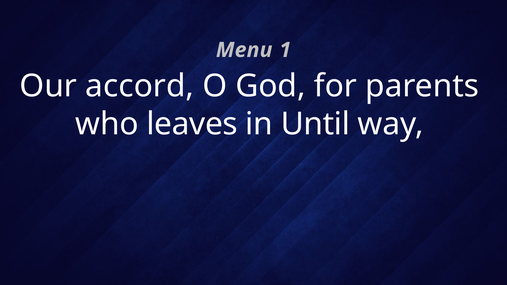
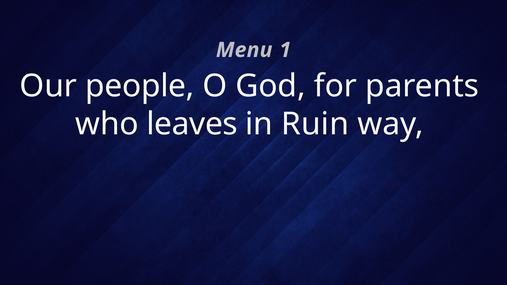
accord: accord -> people
Until: Until -> Ruin
